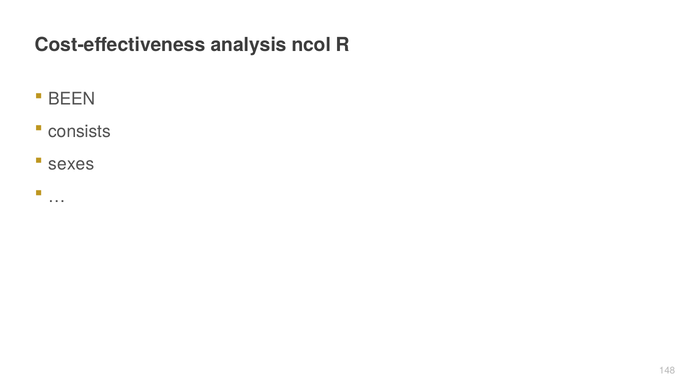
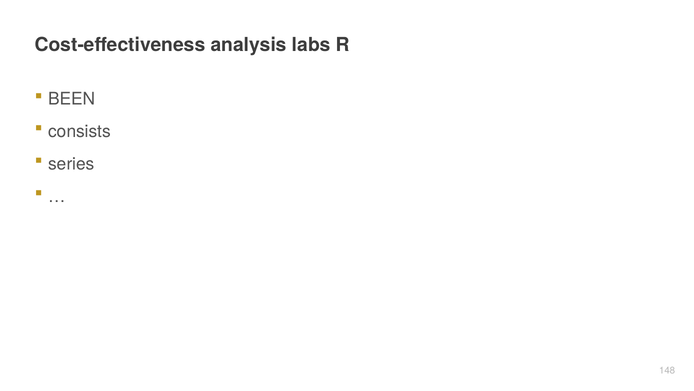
ncol: ncol -> labs
sexes: sexes -> series
